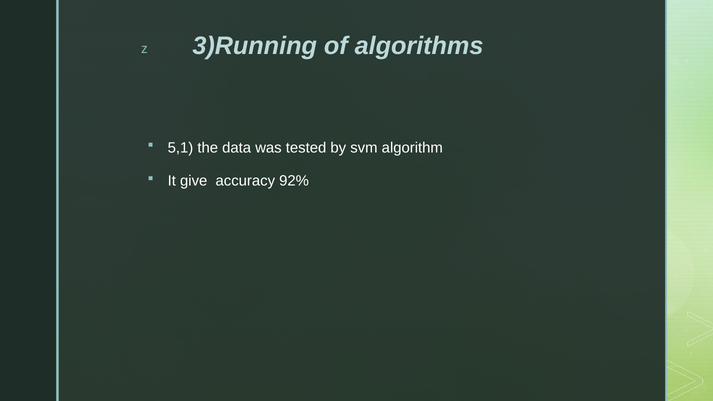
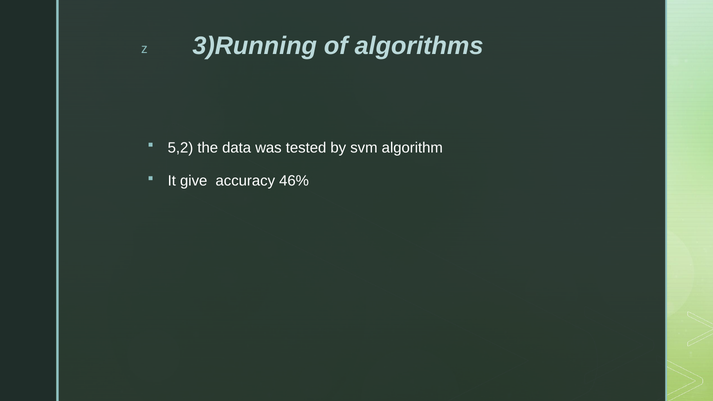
5,1: 5,1 -> 5,2
92%: 92% -> 46%
